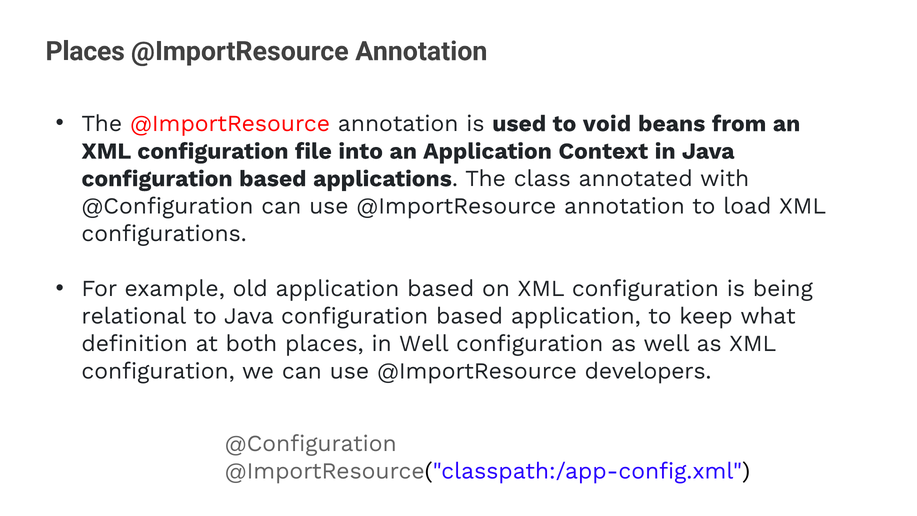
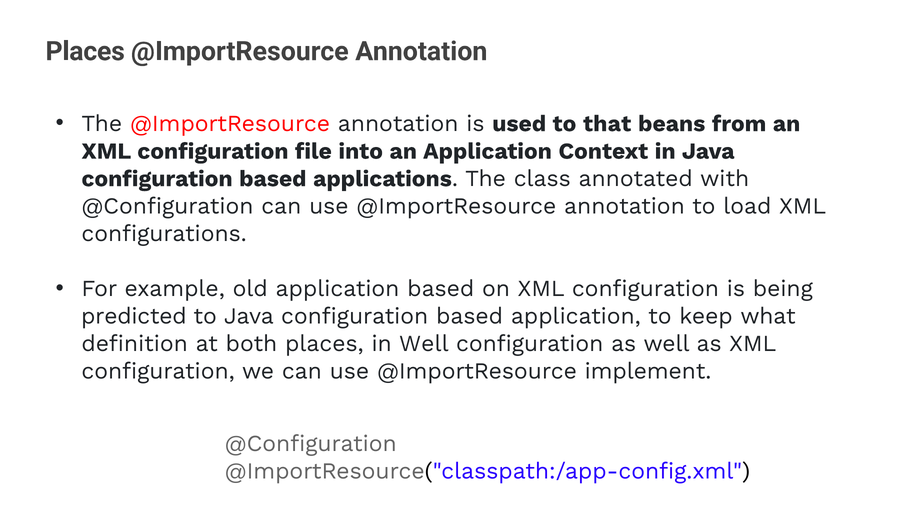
void: void -> that
relational: relational -> predicted
developers: developers -> implement
